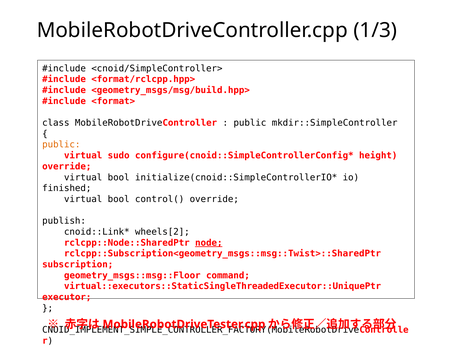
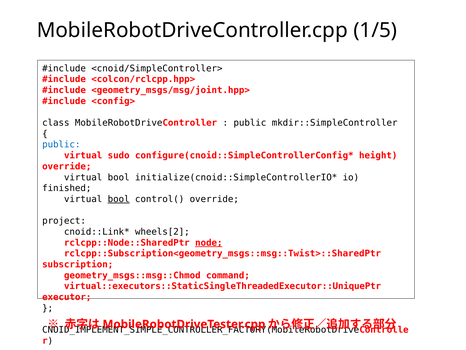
1/3: 1/3 -> 1/5
<format/rclcpp.hpp>: <format/rclcpp.hpp> -> <colcon/rclcpp.hpp>
<geometry_msgs/msg/build.hpp>: <geometry_msgs/msg/build.hpp> -> <geometry_msgs/msg/joint.hpp>
<format>: <format> -> <config>
public at (61, 144) colour: orange -> blue
bool at (119, 199) underline: none -> present
publish: publish -> project
geometry_msgs::msg::Floor: geometry_msgs::msg::Floor -> geometry_msgs::msg::Chmod
